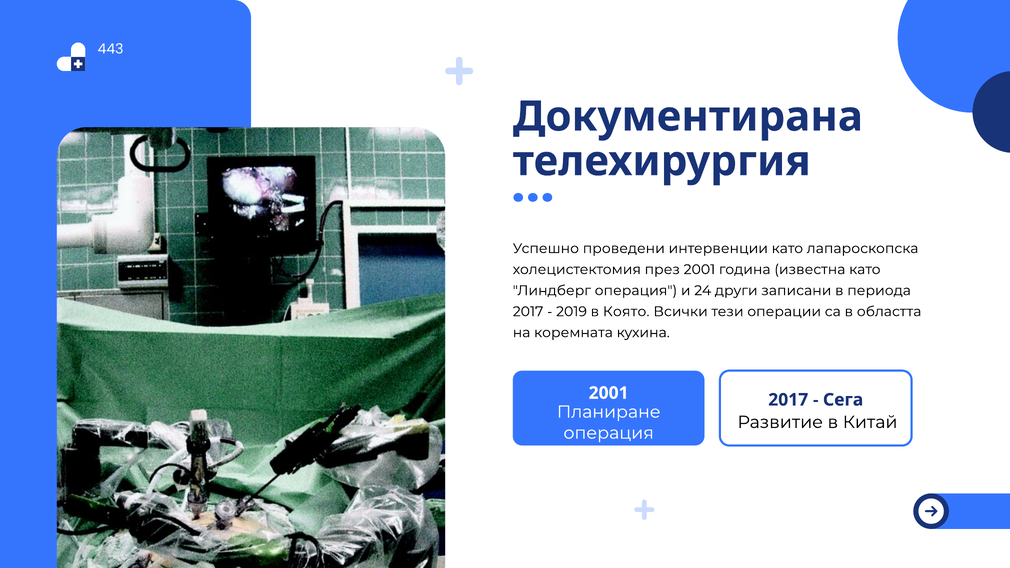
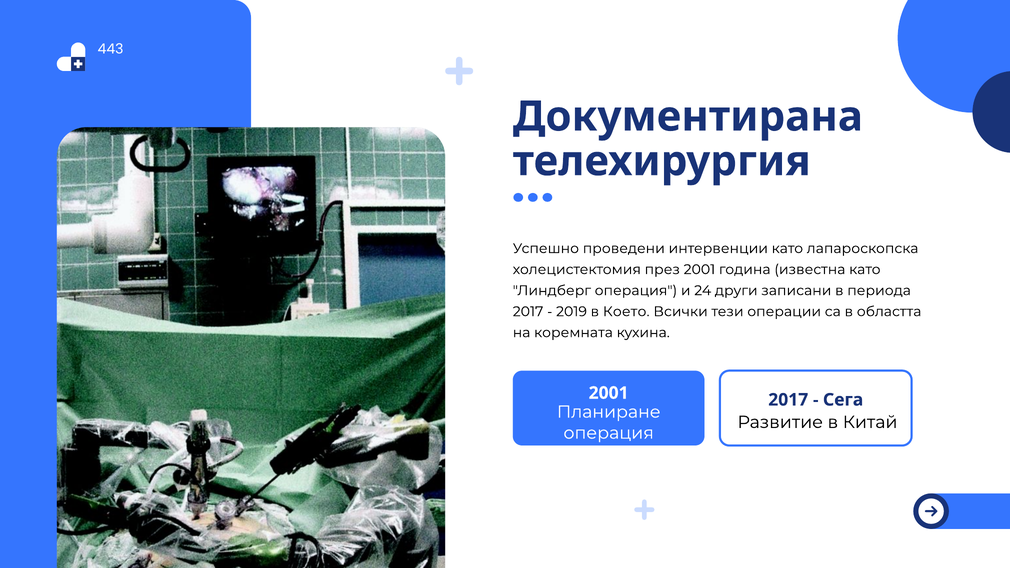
Която: Която -> Което
